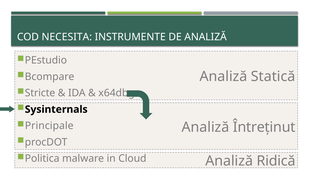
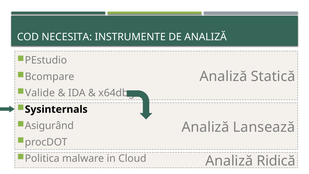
Stricte: Stricte -> Valide
Principale: Principale -> Asigurând
Întreținut: Întreținut -> Lansează
